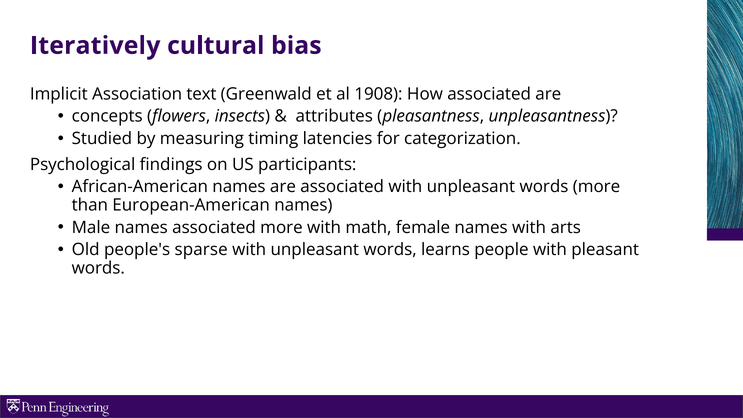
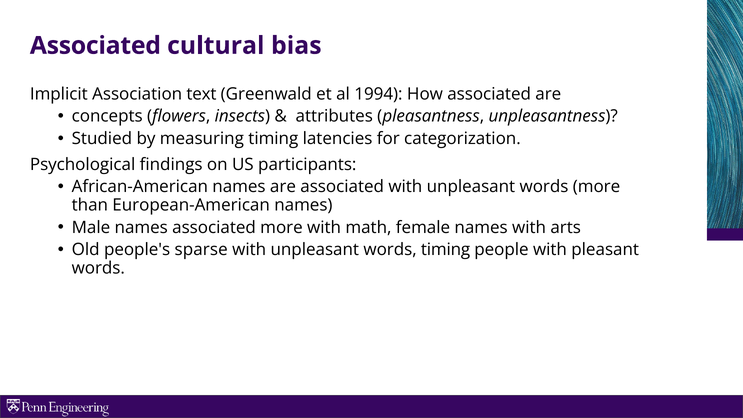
Iteratively at (95, 46): Iteratively -> Associated
1908: 1908 -> 1994
words learns: learns -> timing
